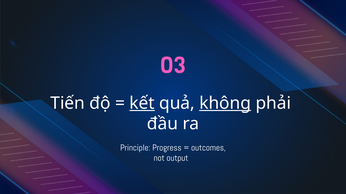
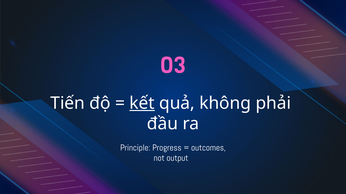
không underline: present -> none
